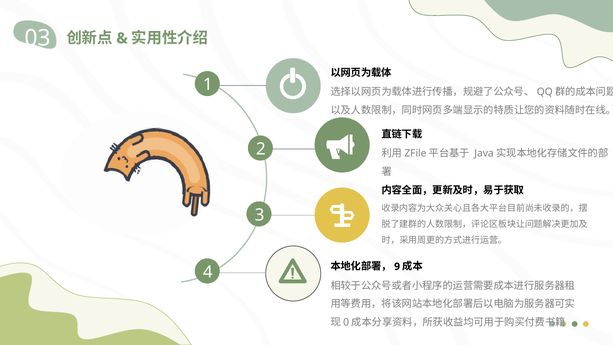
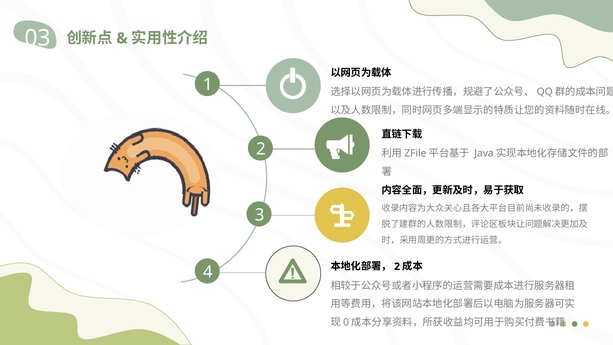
9 at (397, 266): 9 -> 2
